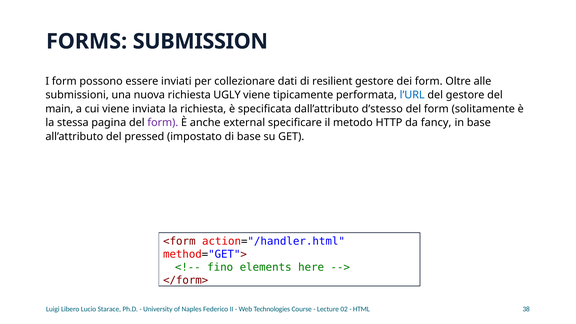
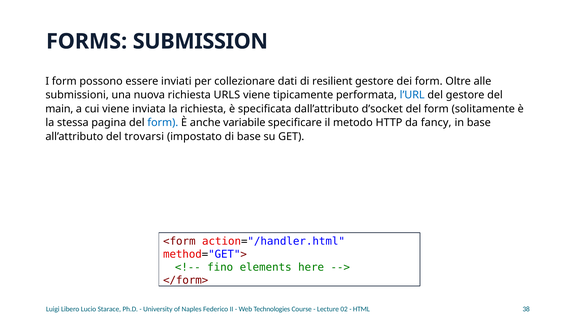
UGLY: UGLY -> URLS
d’stesso: d’stesso -> d’socket
form at (163, 123) colour: purple -> blue
external: external -> variabile
pressed: pressed -> trovarsi
